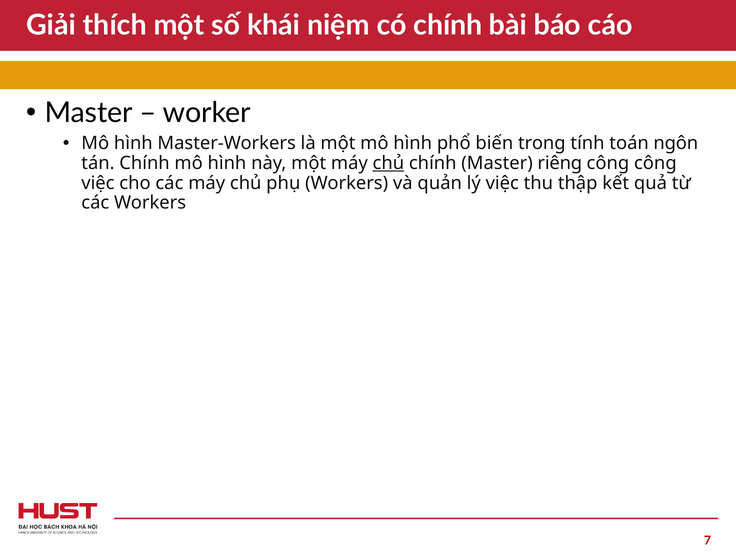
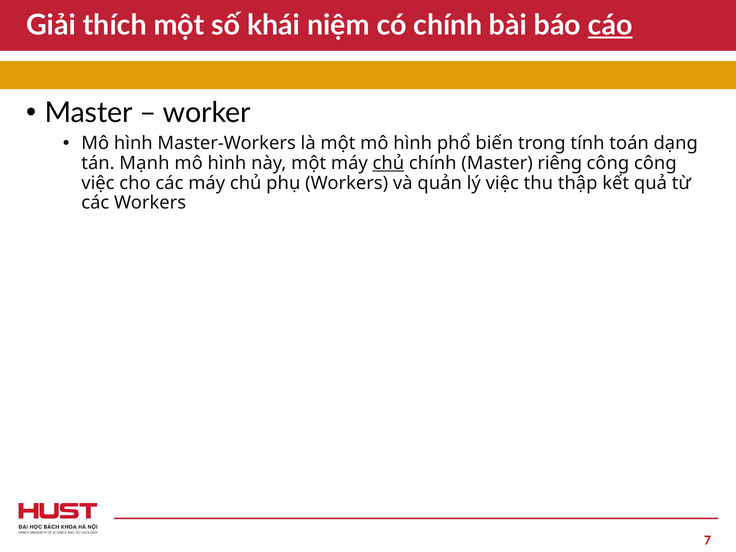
cáo underline: none -> present
ngôn: ngôn -> dạng
tán Chính: Chính -> Mạnh
